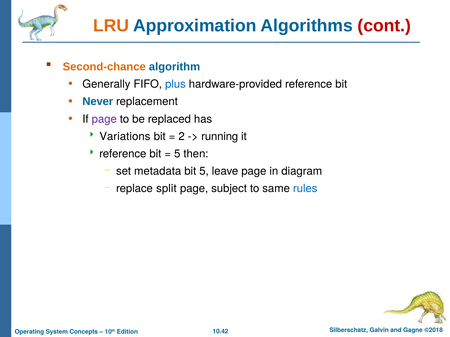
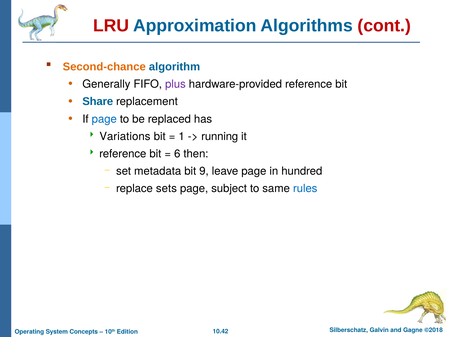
LRU colour: orange -> red
plus colour: blue -> purple
Never: Never -> Share
page at (104, 119) colour: purple -> blue
2: 2 -> 1
5 at (177, 154): 5 -> 6
bit 5: 5 -> 9
diagram: diagram -> hundred
split: split -> sets
